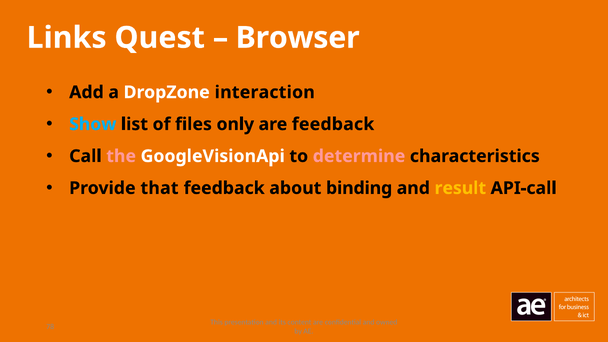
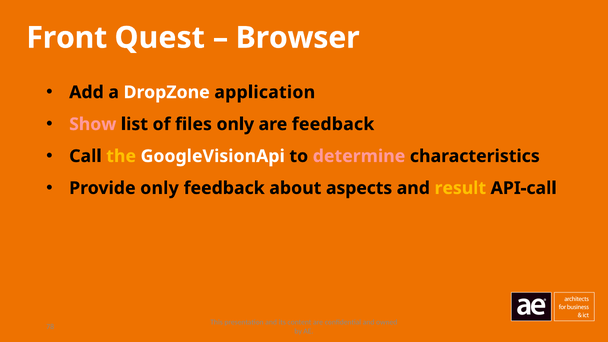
Links: Links -> Front
interaction: interaction -> application
Show colour: light blue -> pink
the colour: pink -> yellow
Provide that: that -> only
binding: binding -> aspects
